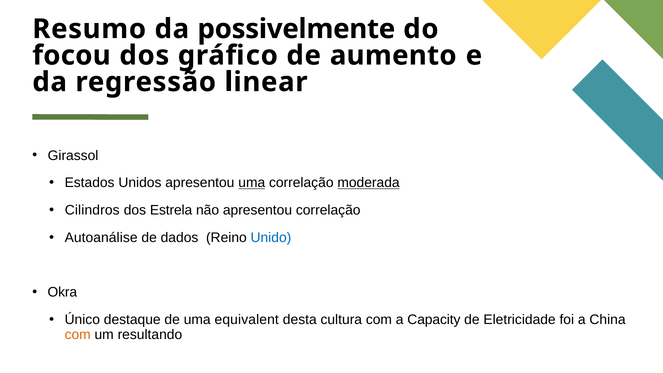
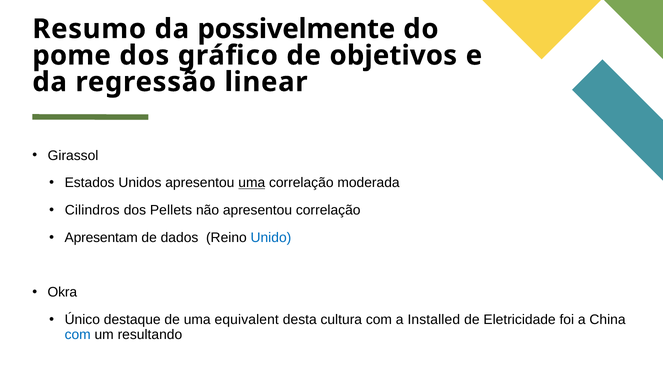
focou: focou -> pome
aumento: aumento -> objetivos
moderada underline: present -> none
Estrela: Estrela -> Pellets
Autoanálise: Autoanálise -> Apresentam
Capacity: Capacity -> Installed
com at (78, 335) colour: orange -> blue
